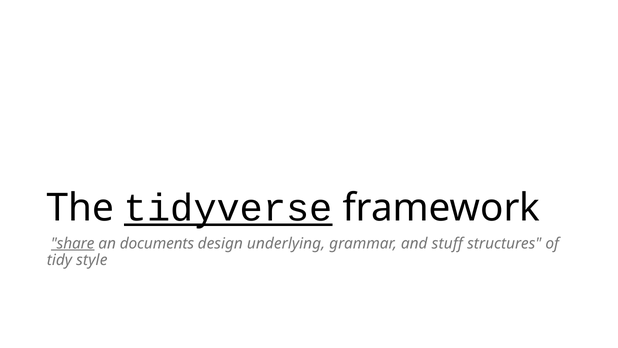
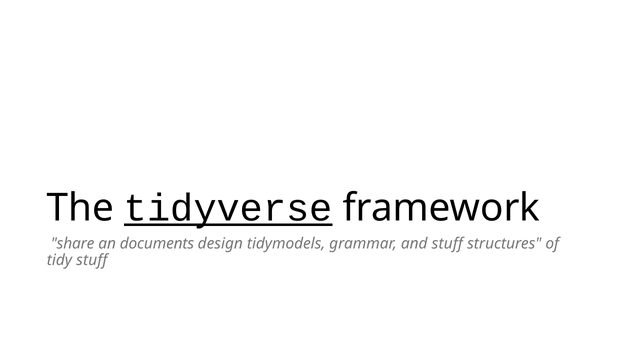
share underline: present -> none
underlying: underlying -> tidymodels
tidy style: style -> stuff
